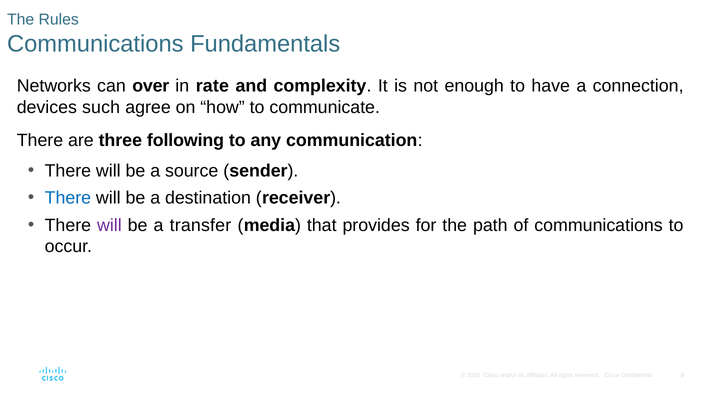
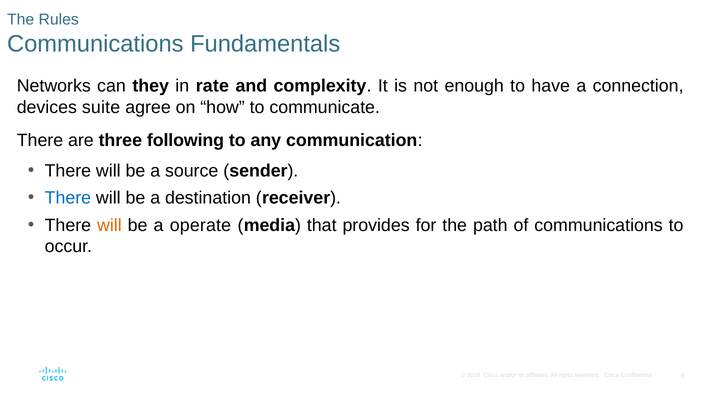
over: over -> they
such: such -> suite
will at (109, 225) colour: purple -> orange
transfer: transfer -> operate
